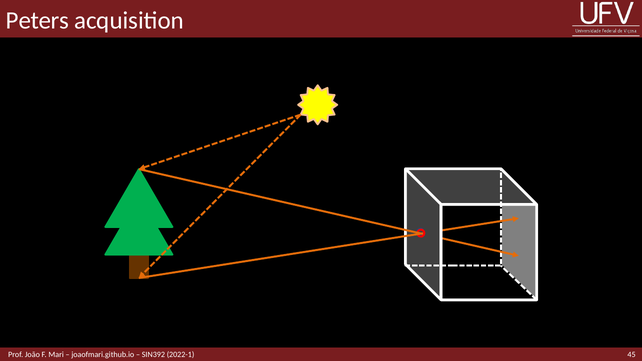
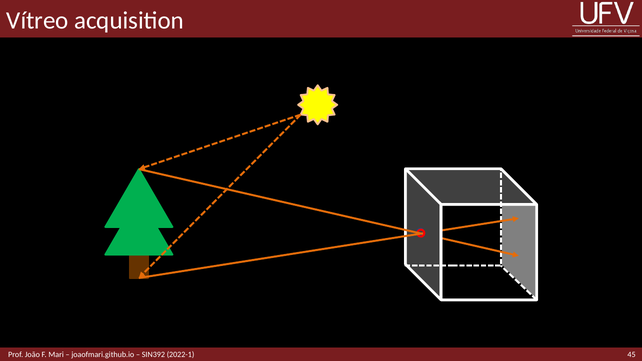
Peters: Peters -> Vítreo
